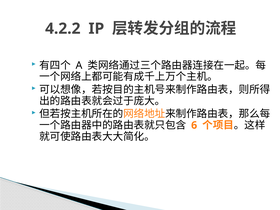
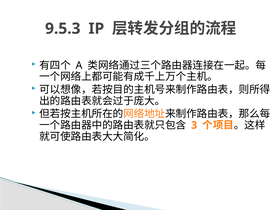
4.2.2: 4.2.2 -> 9.5.3
6: 6 -> 3
